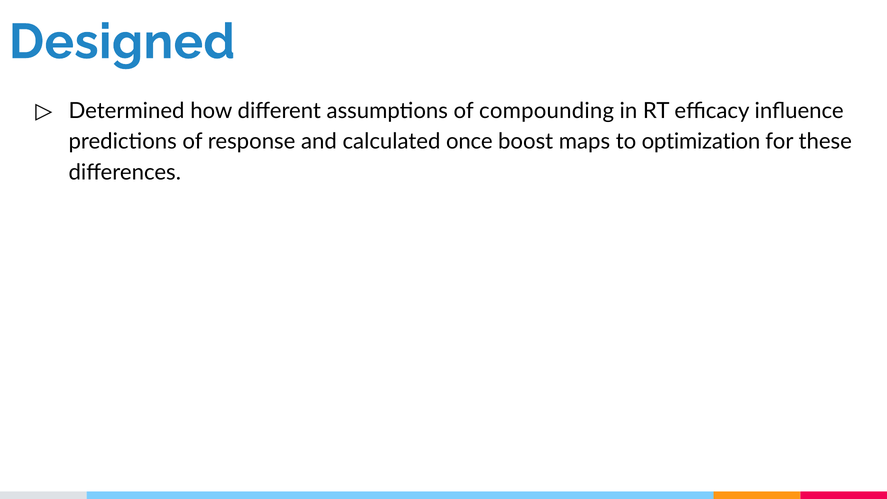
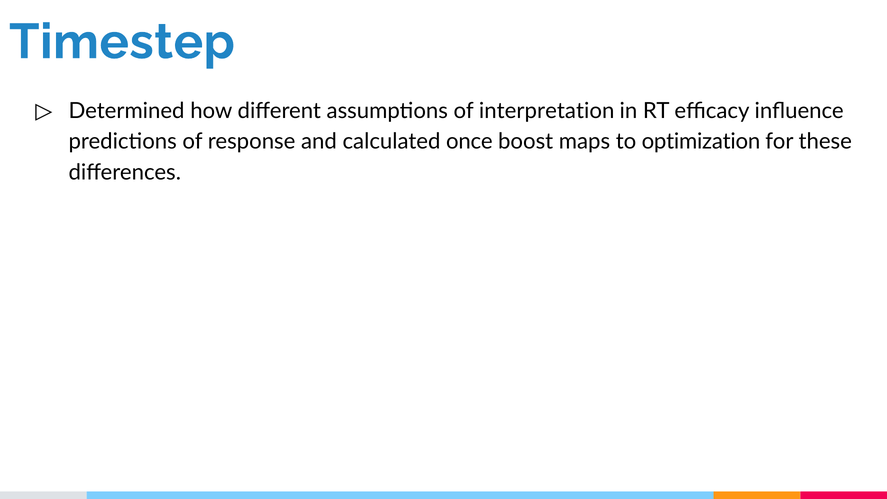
Designed: Designed -> Timestep
compounding: compounding -> interpretation
